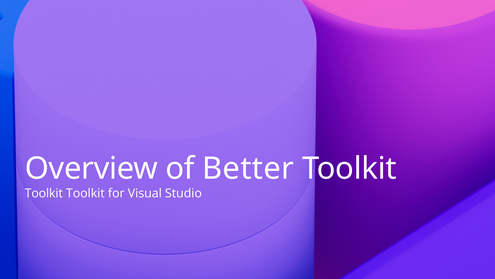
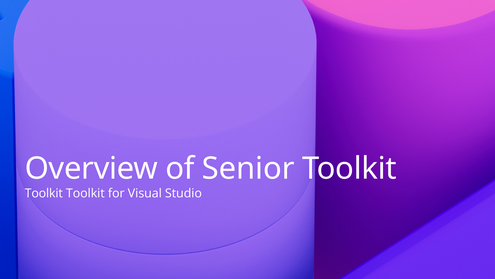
Better: Better -> Senior
